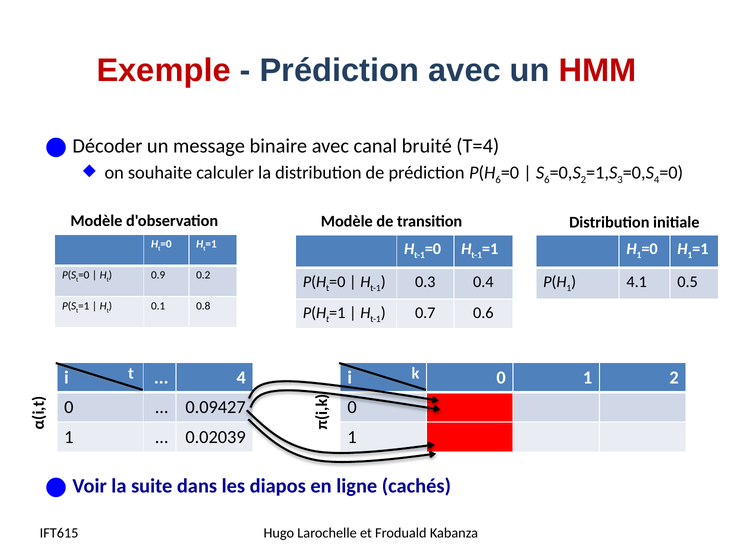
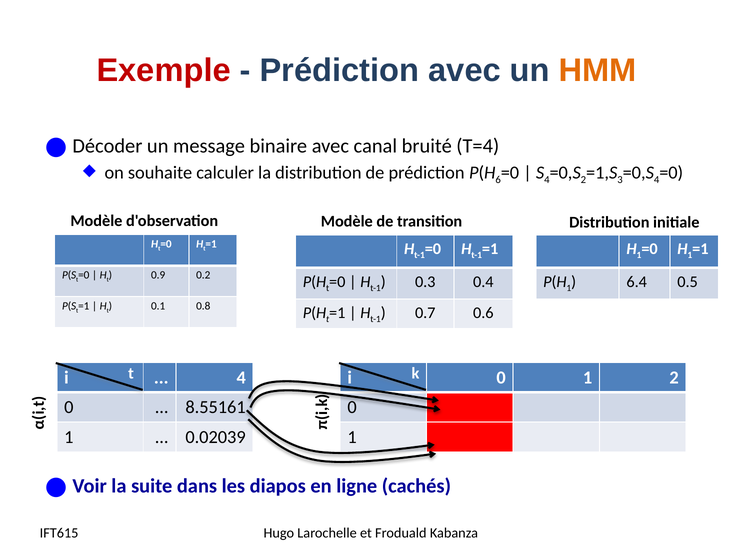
HMM colour: red -> orange
6 at (547, 180): 6 -> 4
4.1: 4.1 -> 6.4
0.09427: 0.09427 -> 8.55161
